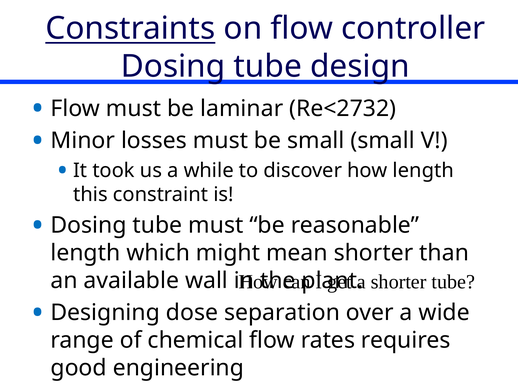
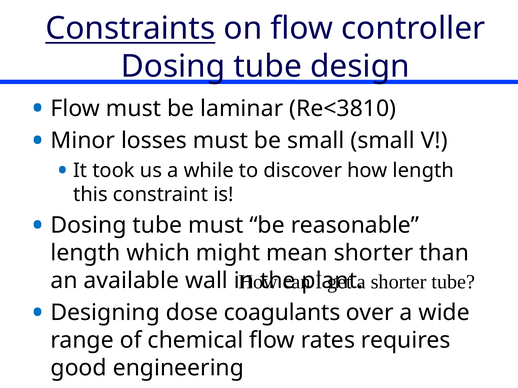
Re<2732: Re<2732 -> Re<3810
separation: separation -> coagulants
